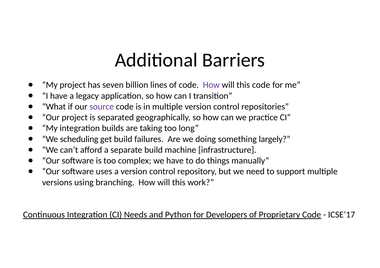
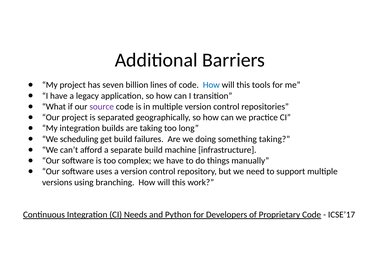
How at (211, 85) colour: purple -> blue
this code: code -> tools
something largely: largely -> taking
